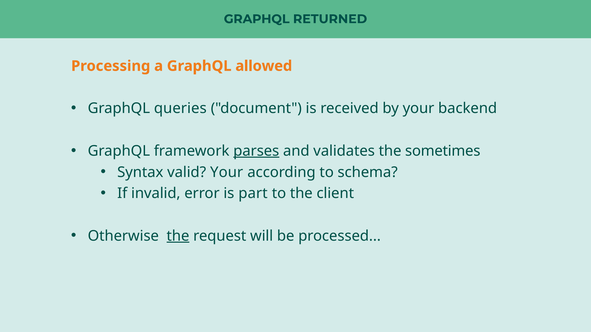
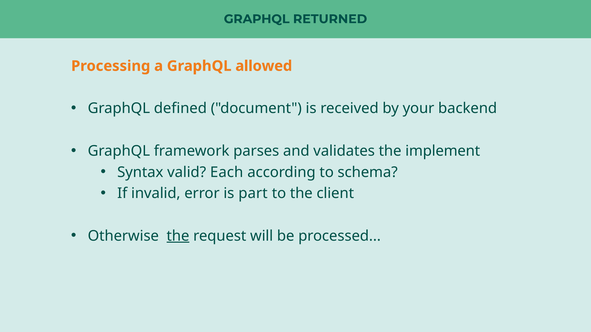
queries: queries -> defined
parses underline: present -> none
sometimes: sometimes -> implement
valid Your: Your -> Each
